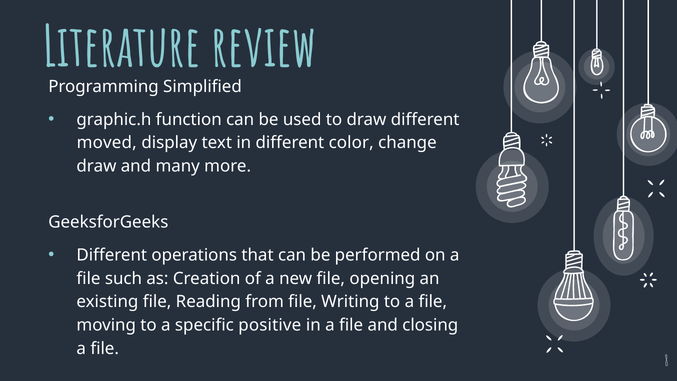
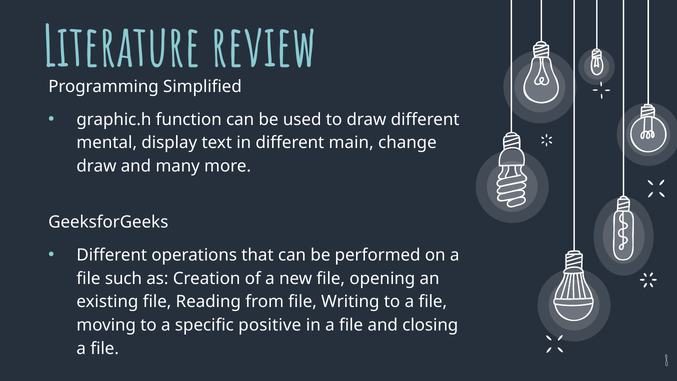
moved: moved -> mental
color: color -> main
